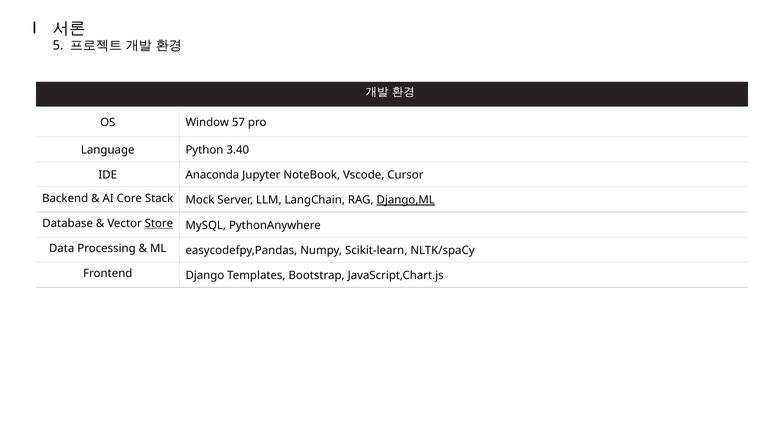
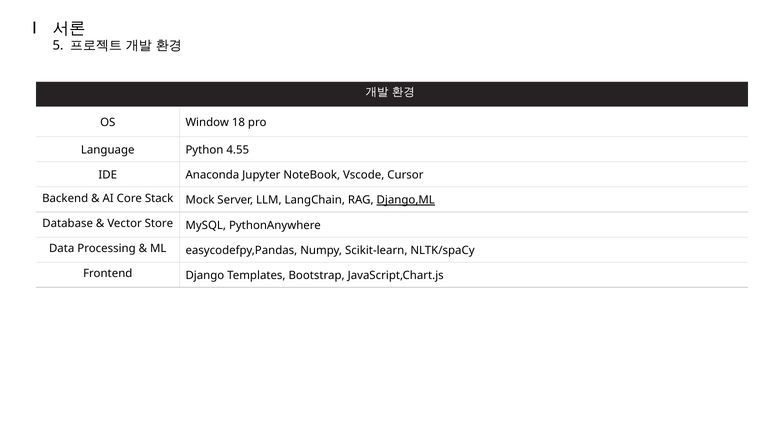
57: 57 -> 18
3.40: 3.40 -> 4.55
Store underline: present -> none
